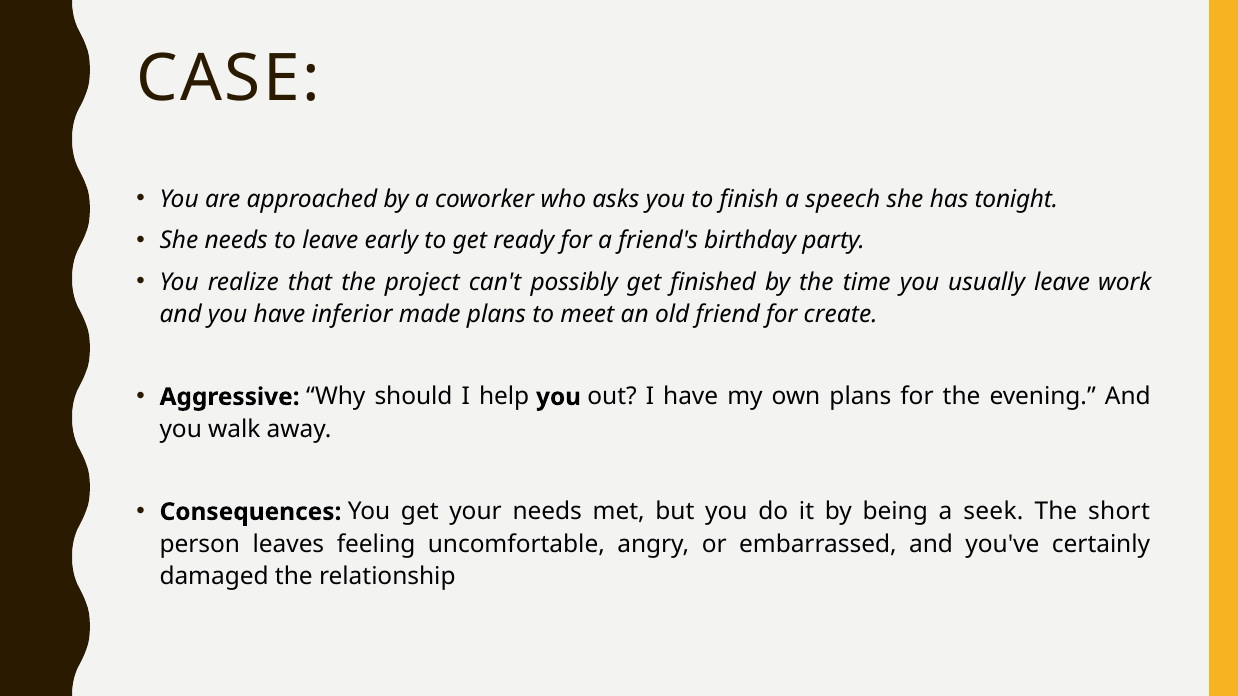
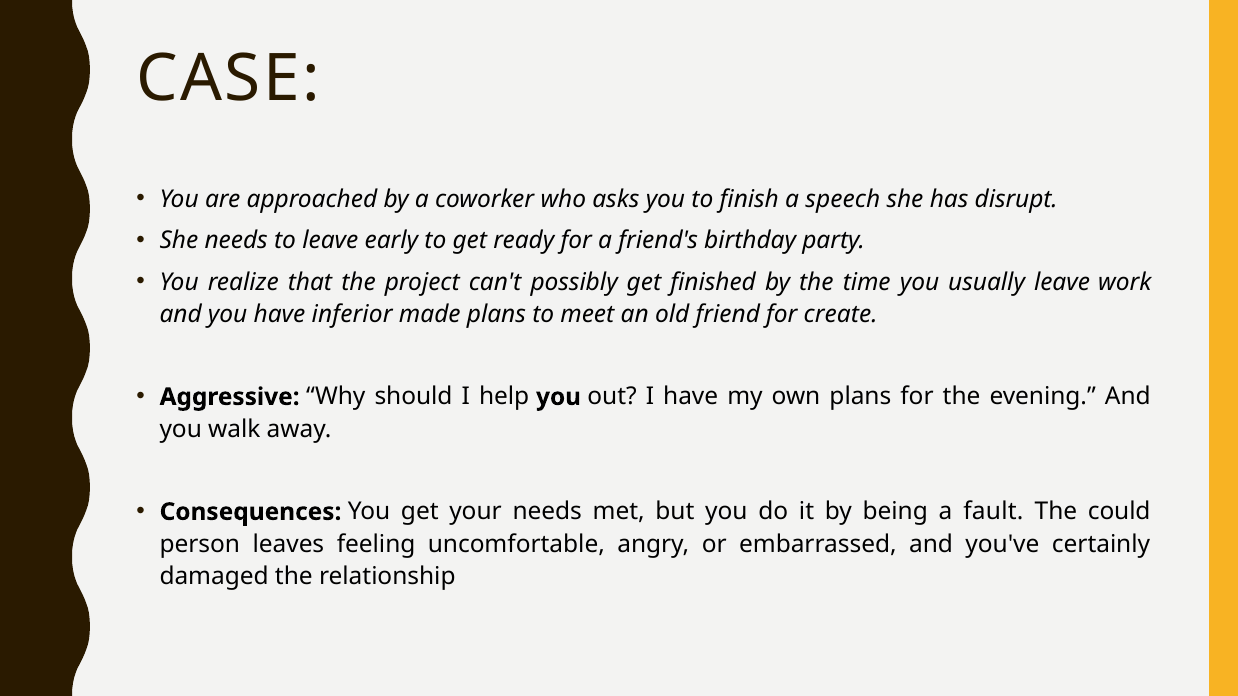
tonight: tonight -> disrupt
seek: seek -> fault
short: short -> could
